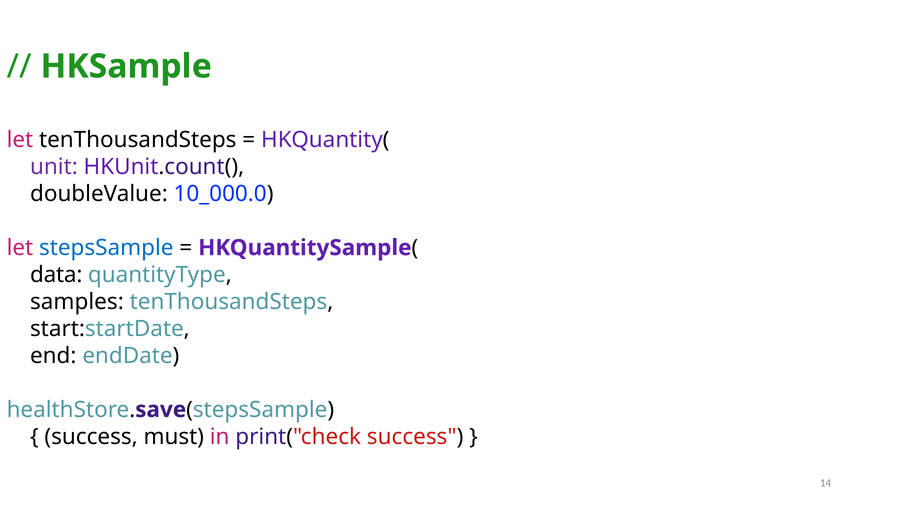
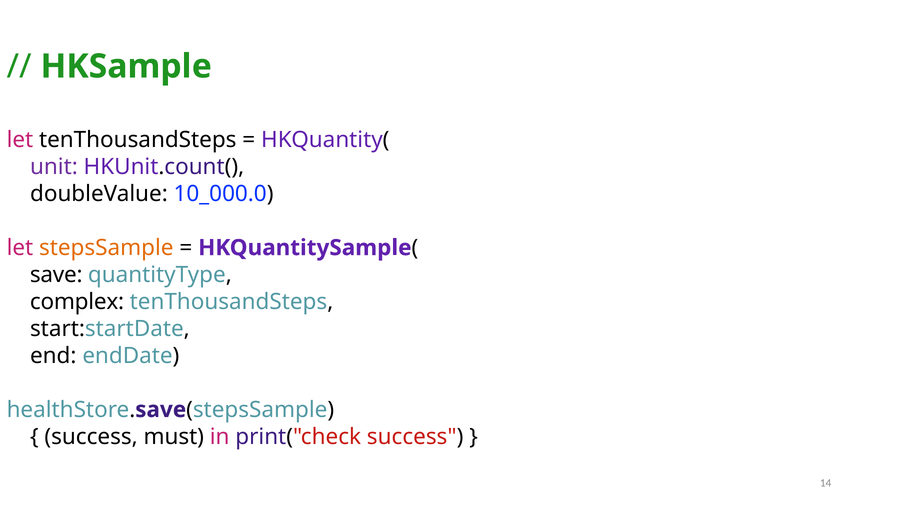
stepsSample at (106, 248) colour: blue -> orange
data at (56, 275): data -> save
samples: samples -> complex
